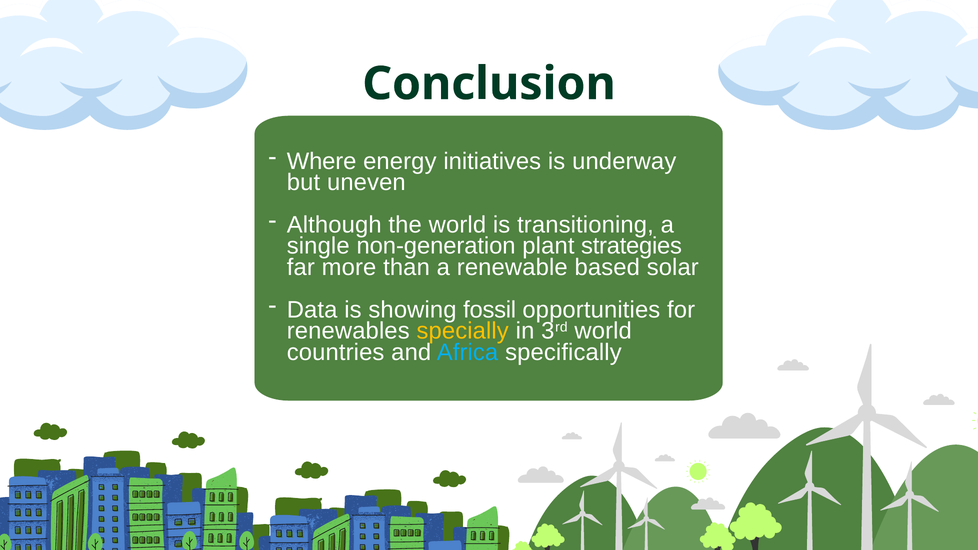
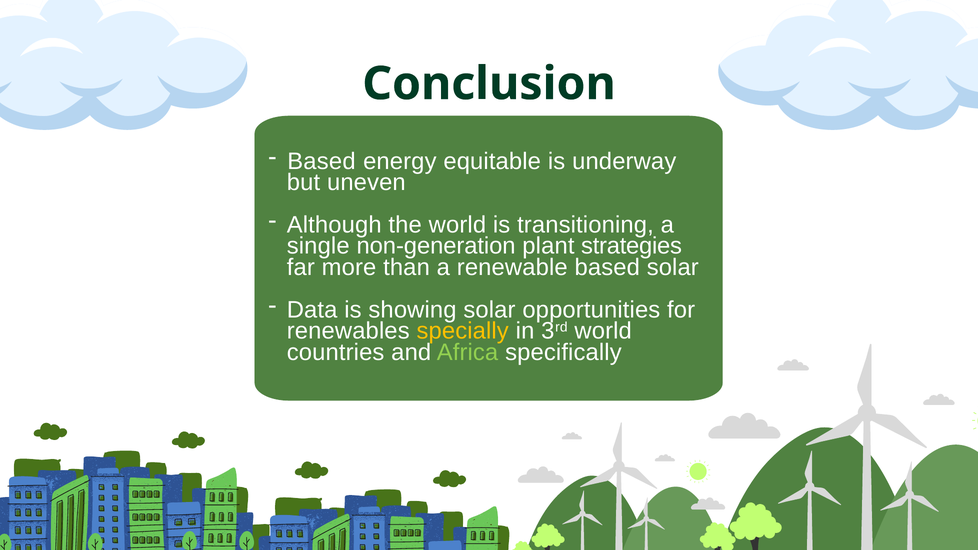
Where at (322, 161): Where -> Based
initiatives: initiatives -> equitable
showing fossil: fossil -> solar
Africa colour: light blue -> light green
